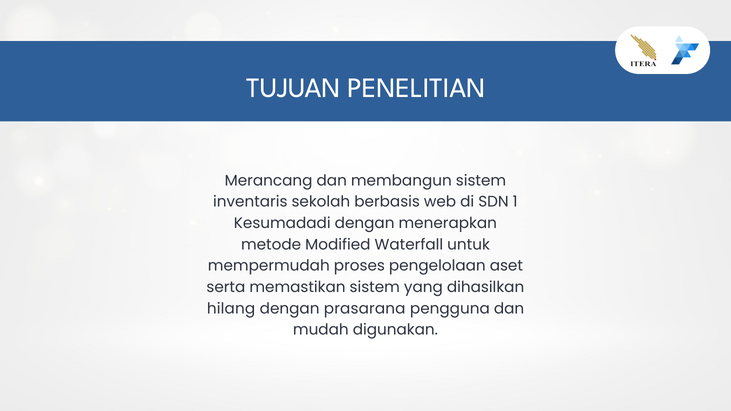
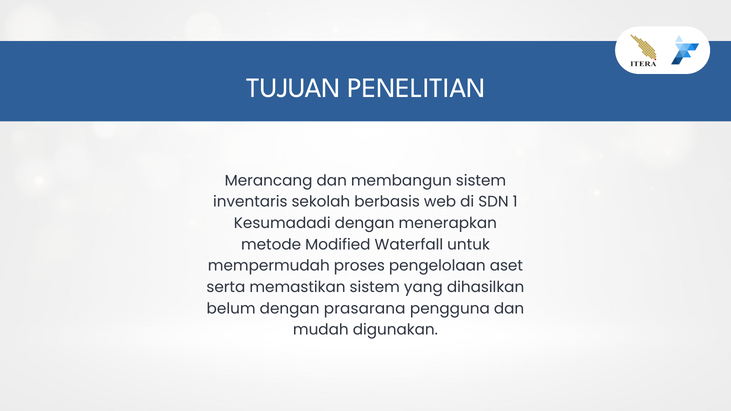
hilang: hilang -> belum
